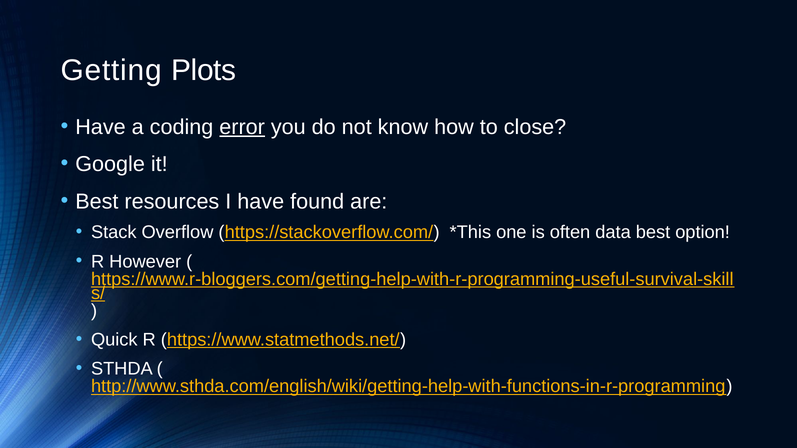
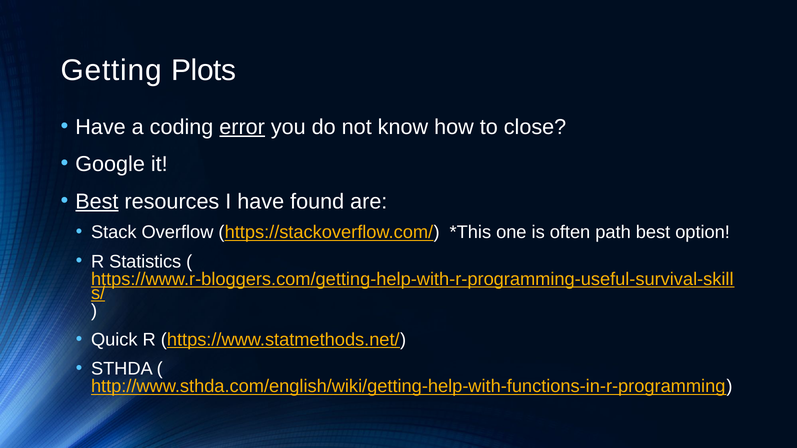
Best at (97, 202) underline: none -> present
data: data -> path
However: However -> Statistics
